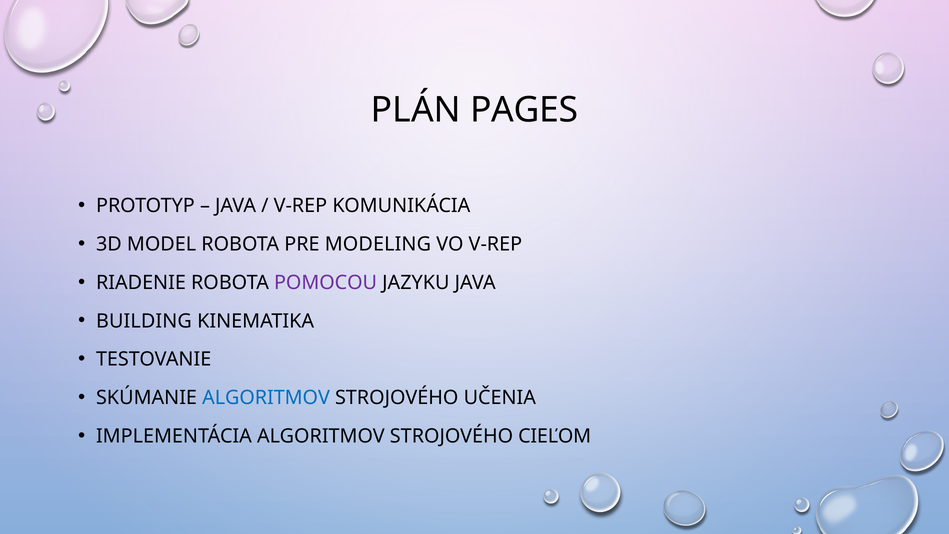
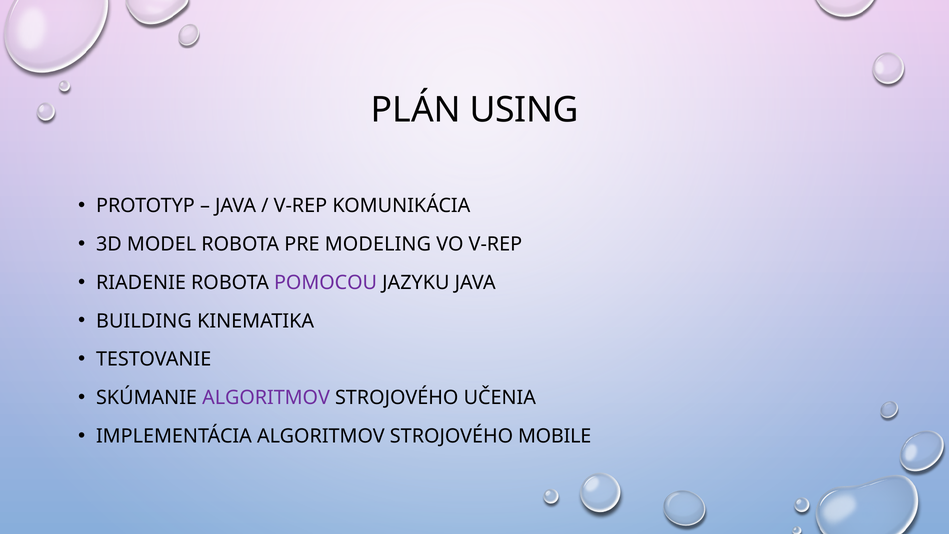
PAGES: PAGES -> USING
ALGORITMOV at (266, 398) colour: blue -> purple
CIEĽOM: CIEĽOM -> MOBILE
